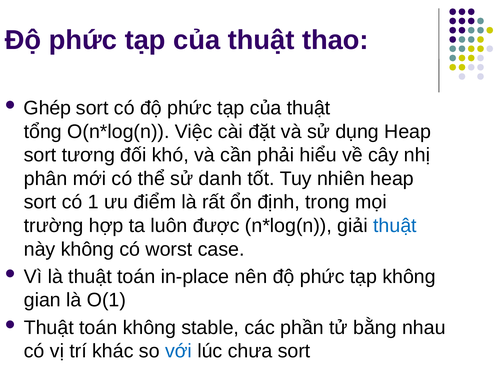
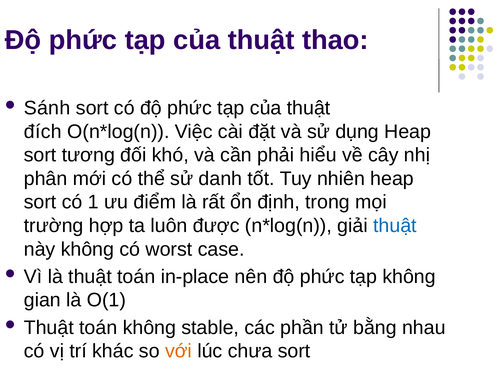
Ghép: Ghép -> Sánh
tổng: tổng -> đích
với colour: blue -> orange
